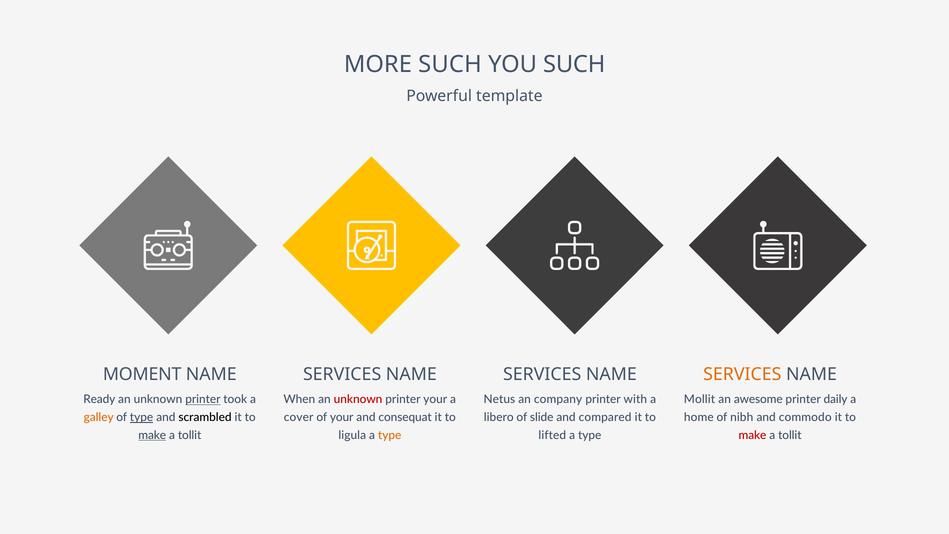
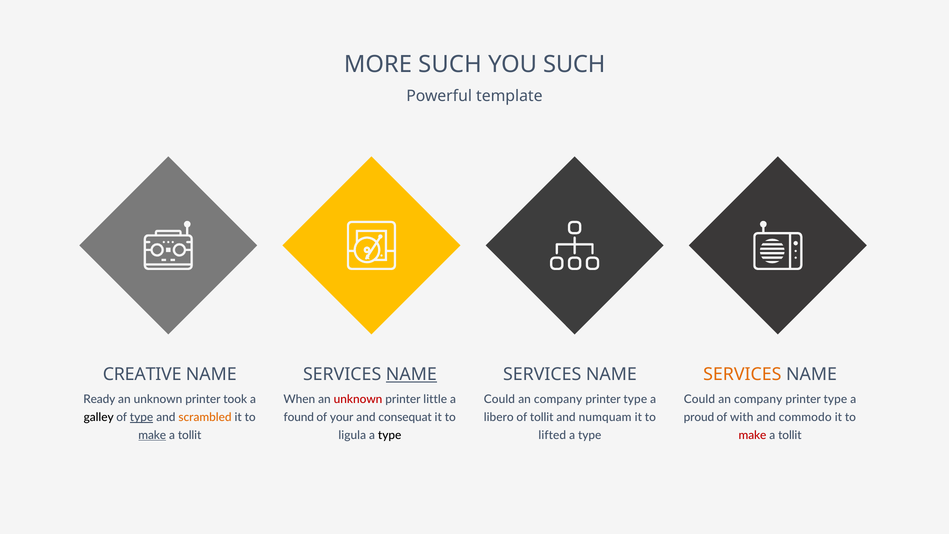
MOMENT: MOMENT -> CREATIVE
NAME at (411, 374) underline: none -> present
printer at (203, 399) underline: present -> none
printer your: your -> little
Netus at (499, 399): Netus -> Could
with at (635, 399): with -> type
Mollit at (699, 399): Mollit -> Could
awesome at (758, 399): awesome -> company
daily at (836, 399): daily -> type
galley colour: orange -> black
scrambled colour: black -> orange
cover: cover -> found
of slide: slide -> tollit
compared: compared -> numquam
home: home -> proud
nibh: nibh -> with
type at (390, 435) colour: orange -> black
